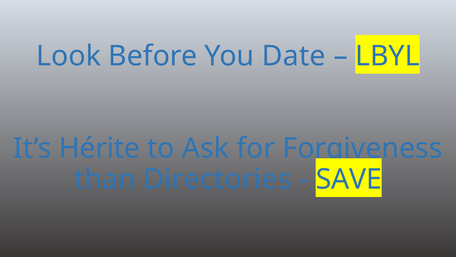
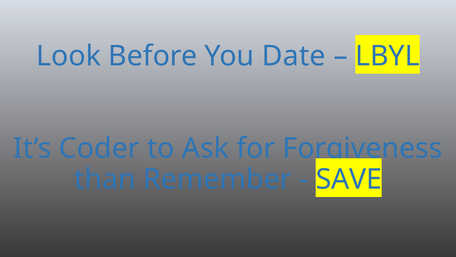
Hérite: Hérite -> Coder
Directories: Directories -> Remember
